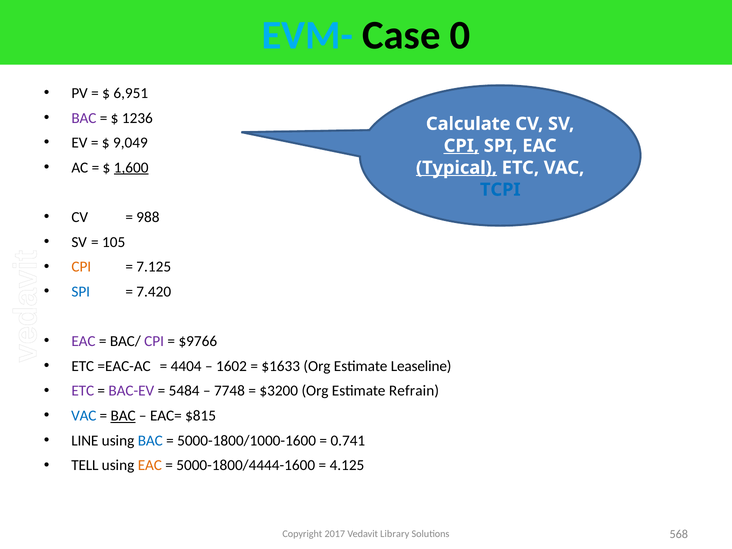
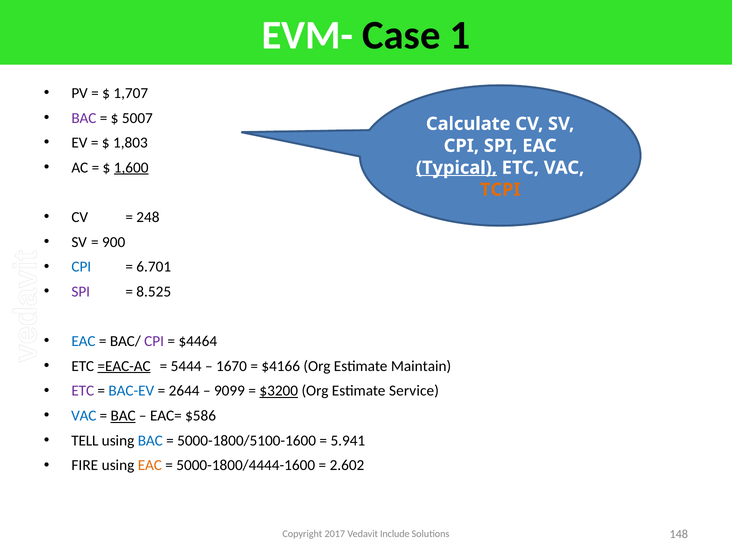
EVM- colour: light blue -> white
0: 0 -> 1
6,951: 6,951 -> 1,707
1236: 1236 -> 5007
9,049: 9,049 -> 1,803
CPI at (461, 146) underline: present -> none
TCPI colour: blue -> orange
988: 988 -> 248
105: 105 -> 900
CPI at (81, 267) colour: orange -> blue
7.125: 7.125 -> 6.701
SPI at (81, 292) colour: blue -> purple
7.420: 7.420 -> 8.525
EAC at (83, 341) colour: purple -> blue
$9766: $9766 -> $4464
=EAC-AC underline: none -> present
4404: 4404 -> 5444
1602: 1602 -> 1670
$1633: $1633 -> $4166
Leaseline: Leaseline -> Maintain
BAC-EV colour: purple -> blue
5484: 5484 -> 2644
7748: 7748 -> 9099
$3200 underline: none -> present
Refrain: Refrain -> Service
$815: $815 -> $586
LINE: LINE -> TELL
5000-1800/1000-1600: 5000-1800/1000-1600 -> 5000-1800/5100-1600
0.741: 0.741 -> 5.941
TELL: TELL -> FIRE
4.125: 4.125 -> 2.602
Library: Library -> Include
568: 568 -> 148
